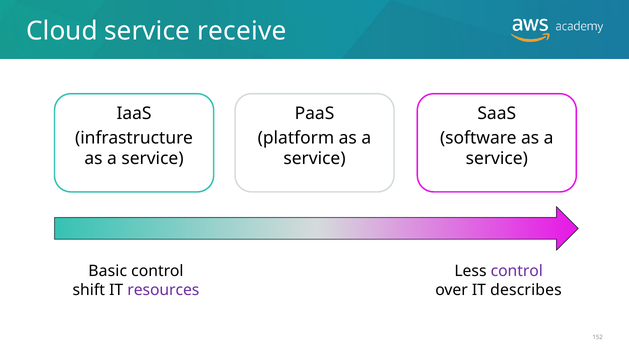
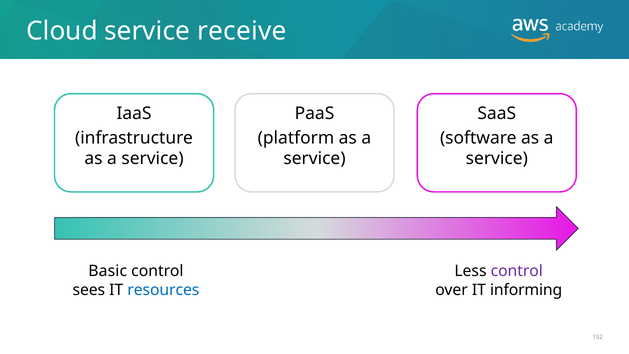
shift: shift -> sees
resources colour: purple -> blue
describes: describes -> informing
